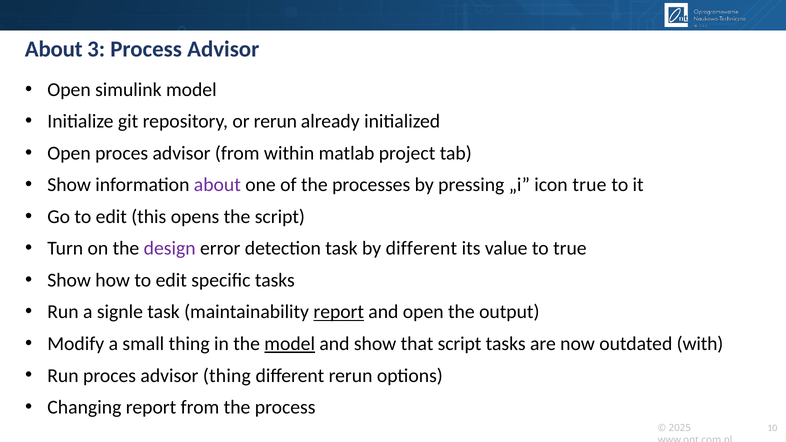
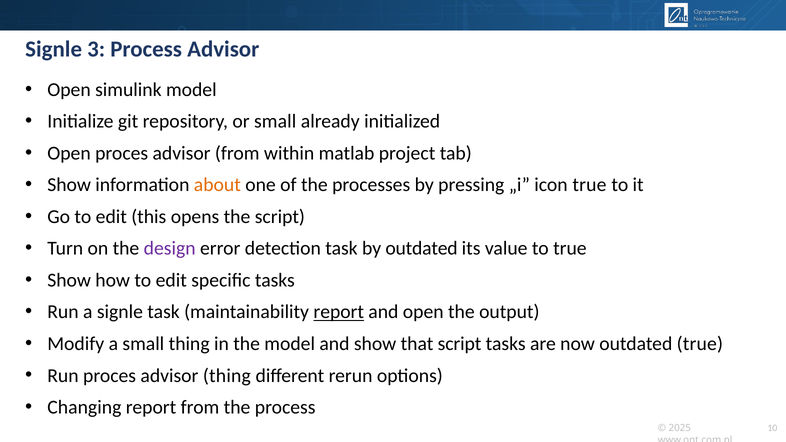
About at (54, 49): About -> Signle
or rerun: rerun -> small
about at (217, 185) colour: purple -> orange
by different: different -> outdated
model at (290, 344) underline: present -> none
outdated with: with -> true
